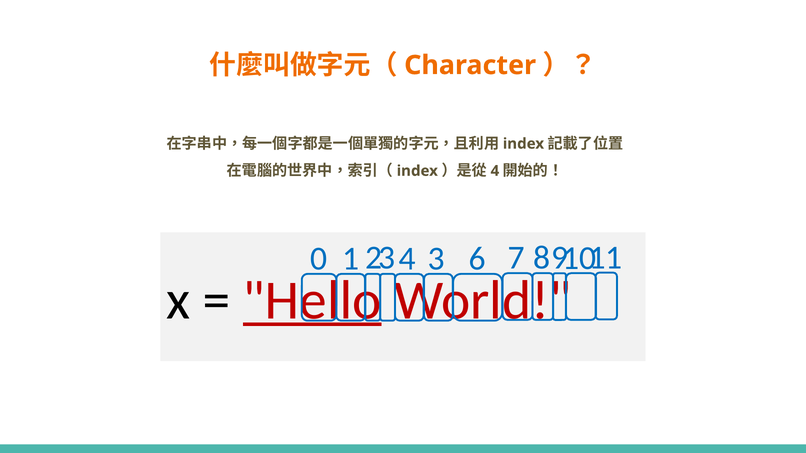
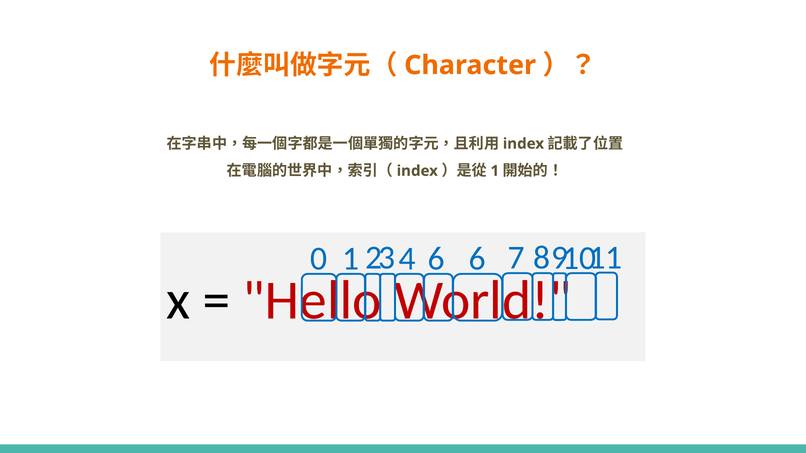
4: 4 -> 1
3 at (436, 259): 3 -> 6
Hello underline: present -> none
